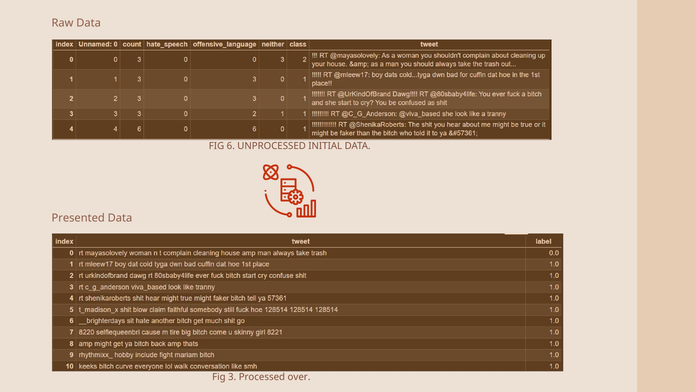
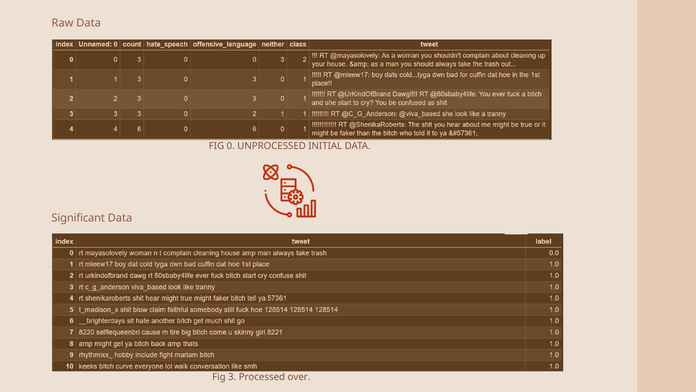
6: 6 -> 0
Presented: Presented -> Significant
